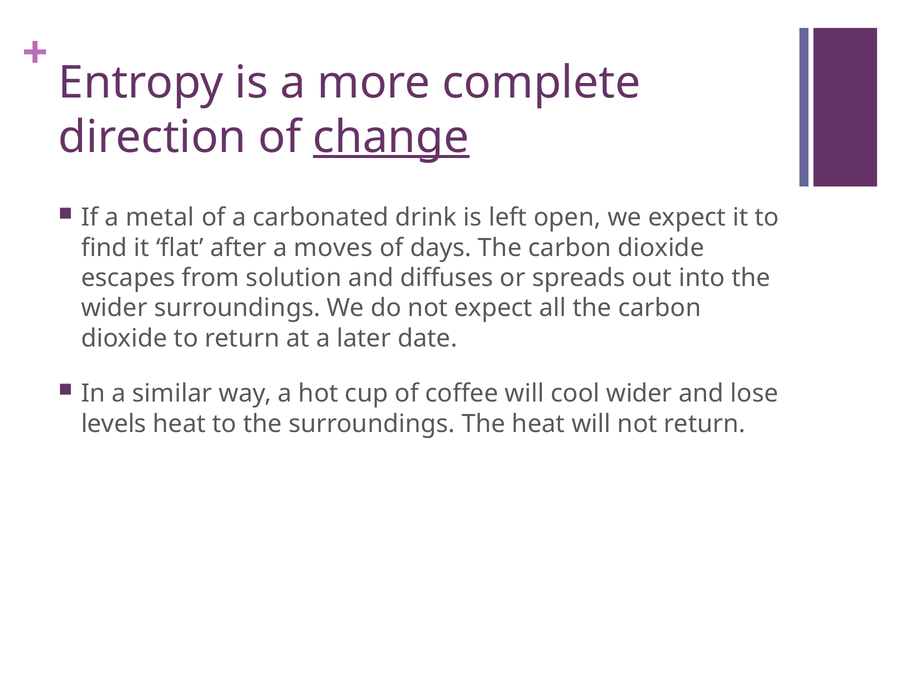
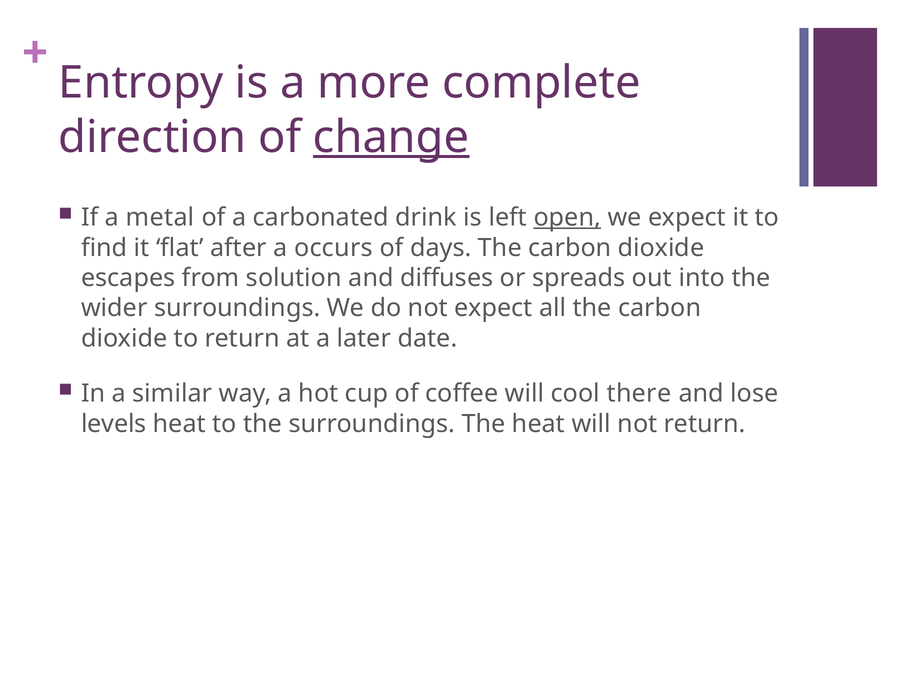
open underline: none -> present
moves: moves -> occurs
cool wider: wider -> there
